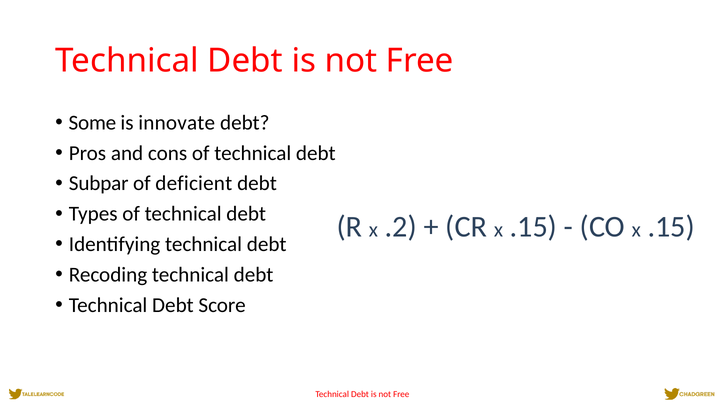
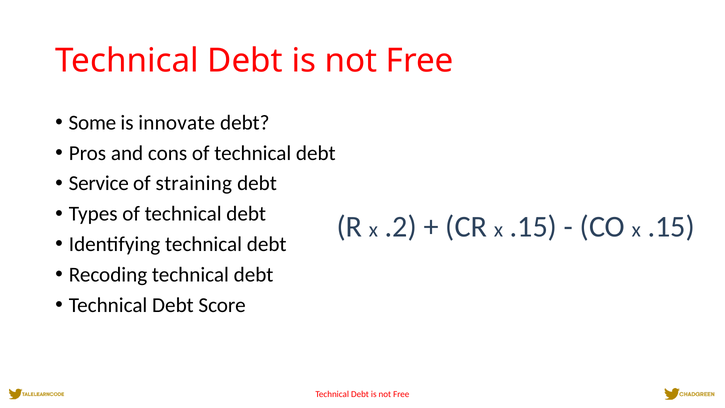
Subpar: Subpar -> Service
deficient: deficient -> straining
